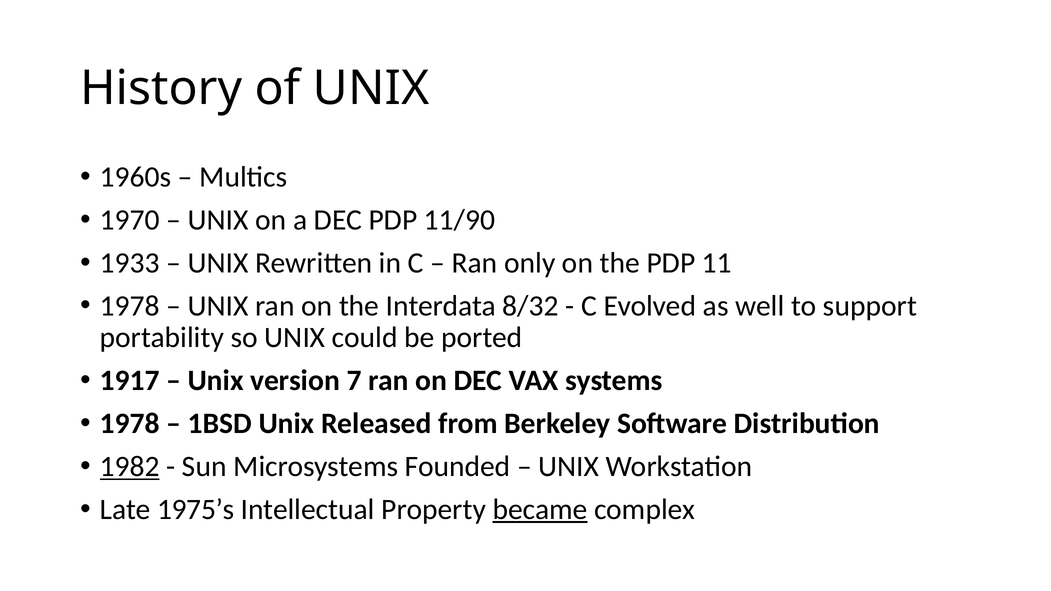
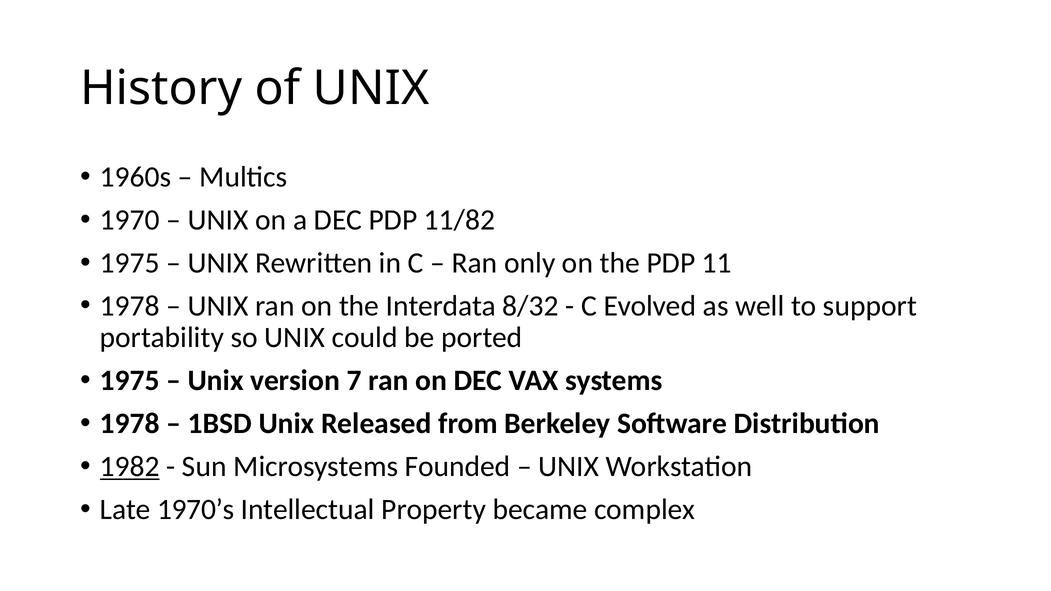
11/90: 11/90 -> 11/82
1933 at (130, 263): 1933 -> 1975
1917 at (130, 381): 1917 -> 1975
1975’s: 1975’s -> 1970’s
became underline: present -> none
